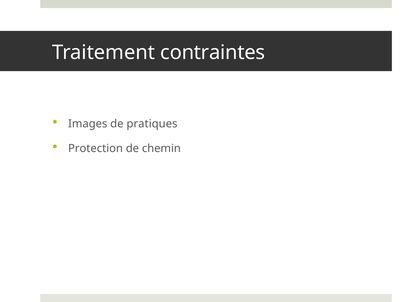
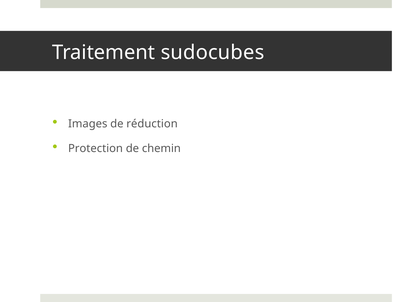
contraintes: contraintes -> sudocubes
pratiques: pratiques -> réduction
